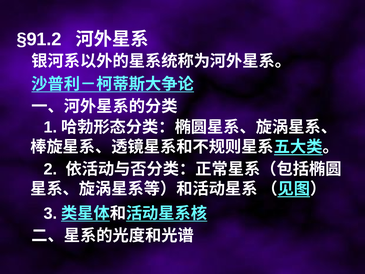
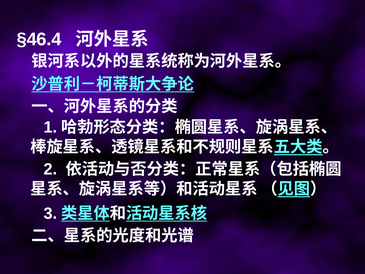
§91.2: §91.2 -> §46.4
